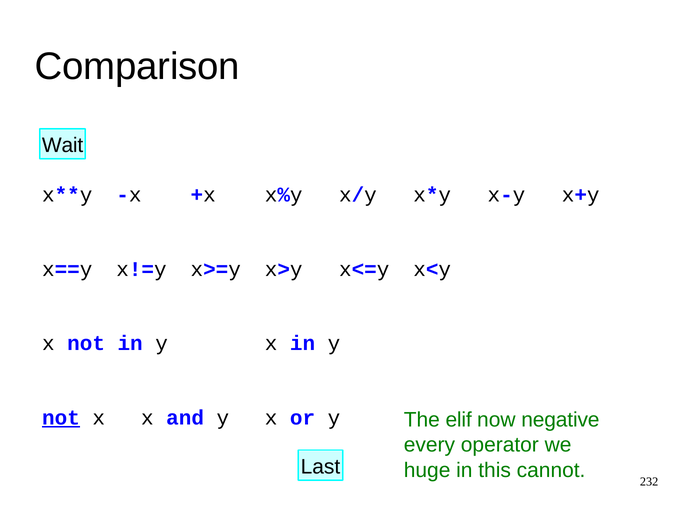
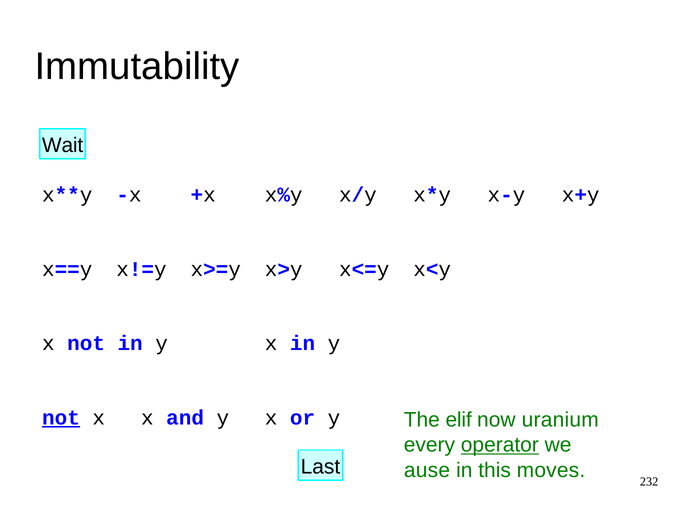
Comparison: Comparison -> Immutability
negative: negative -> uranium
operator underline: none -> present
huge: huge -> ause
cannot: cannot -> moves
